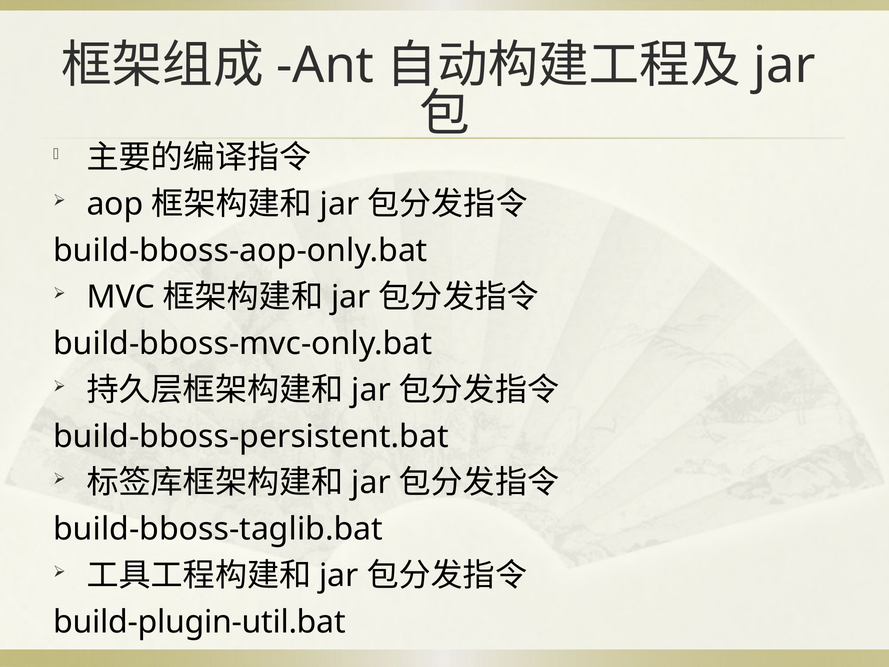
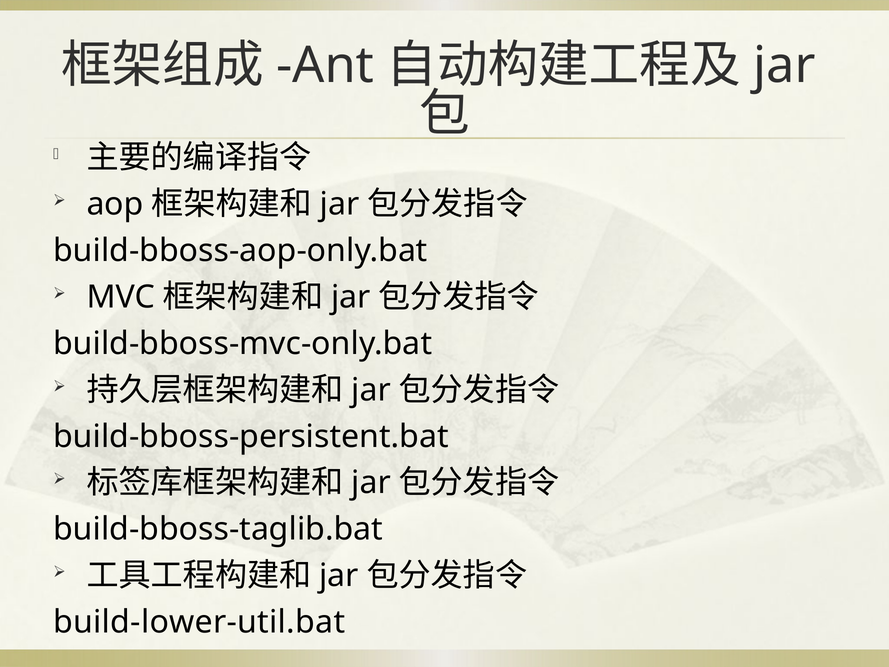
build-plugin-util.bat: build-plugin-util.bat -> build-lower-util.bat
